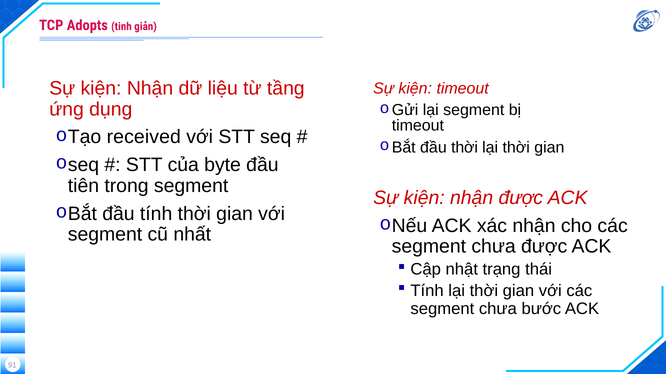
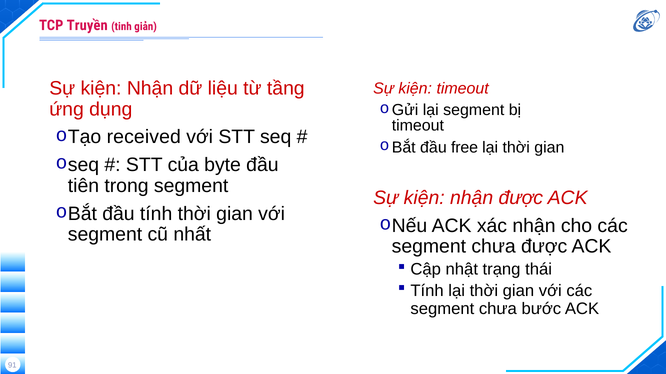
Adopts: Adopts -> Truyền
đầu thời: thời -> free
